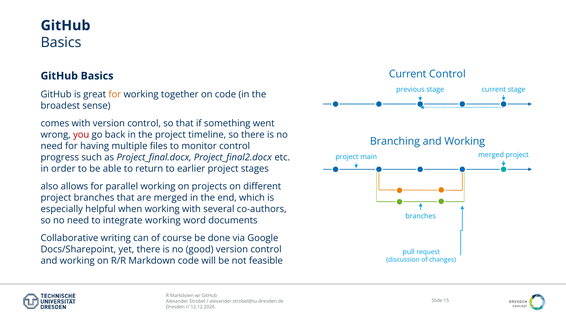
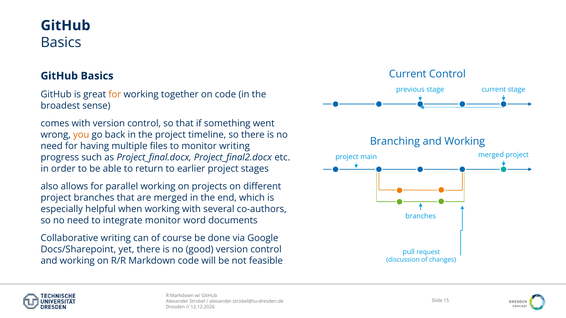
you colour: red -> orange
monitor control: control -> writing
integrate working: working -> monitor
